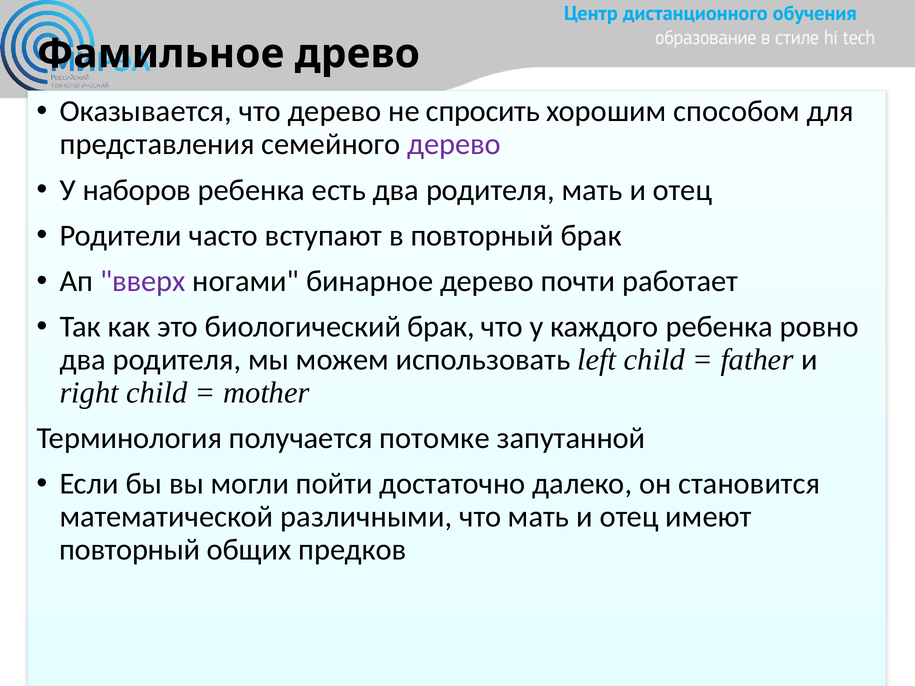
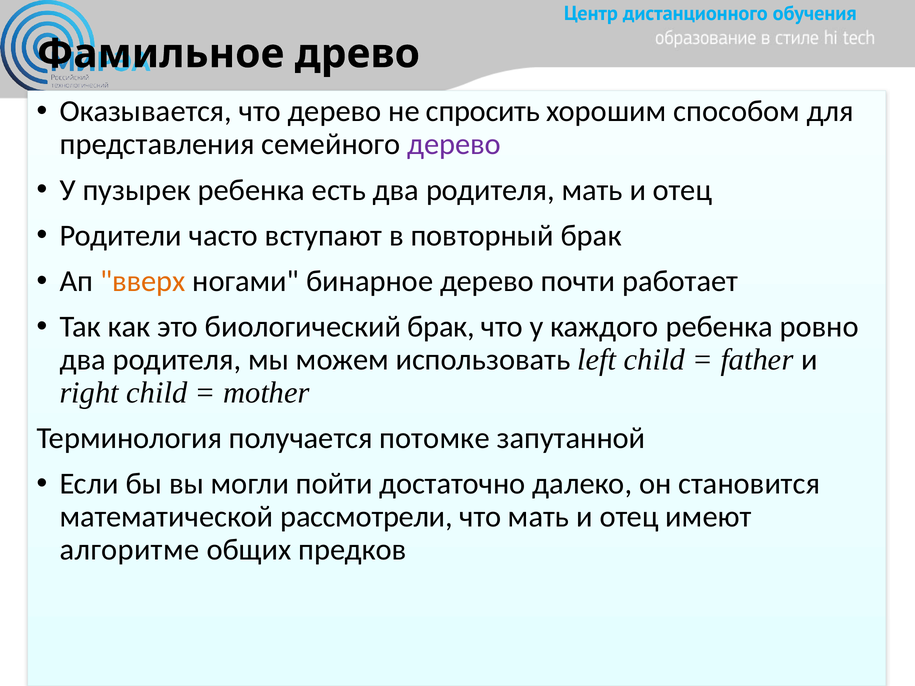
наборов: наборов -> пузырек
вверх colour: purple -> orange
различными: различными -> рассмотрели
повторный at (130, 550): повторный -> алгоритме
